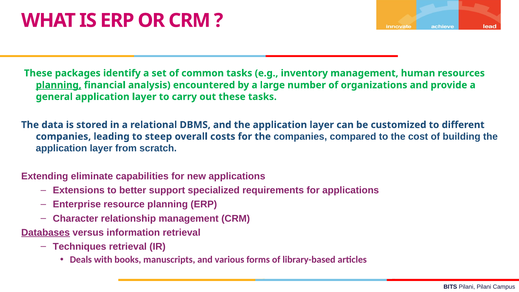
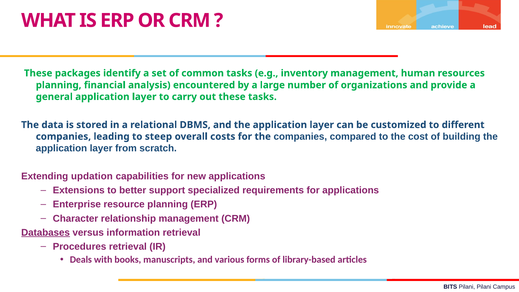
planning at (59, 85) underline: present -> none
eliminate: eliminate -> updation
Techniques: Techniques -> Procedures
